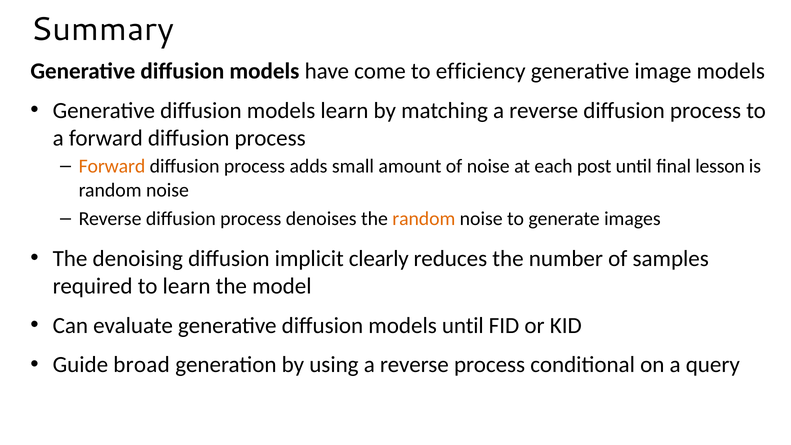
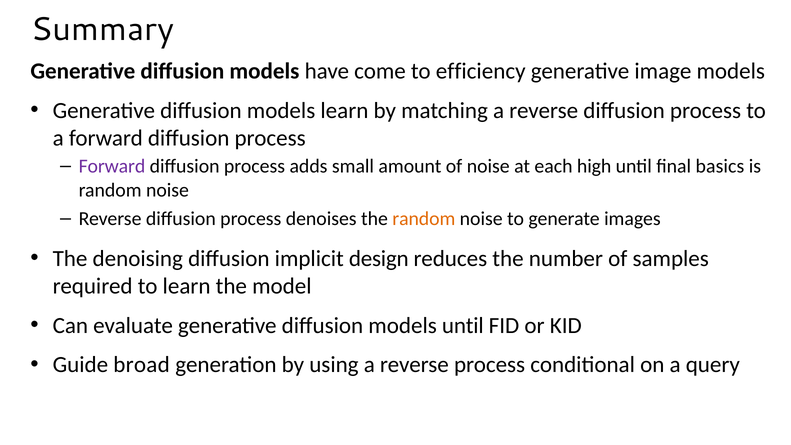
Forward at (112, 166) colour: orange -> purple
post: post -> high
lesson: lesson -> basics
clearly: clearly -> design
